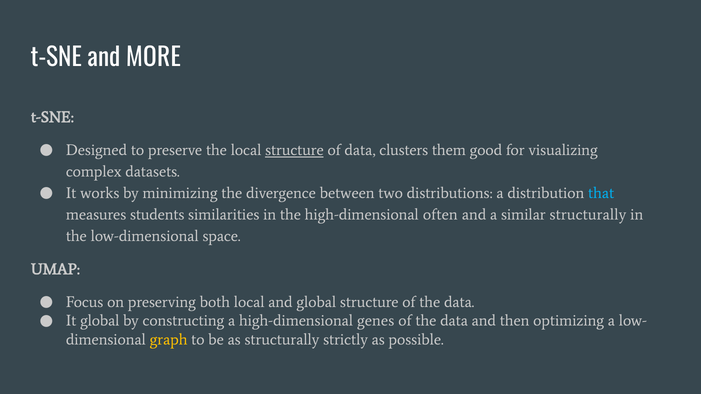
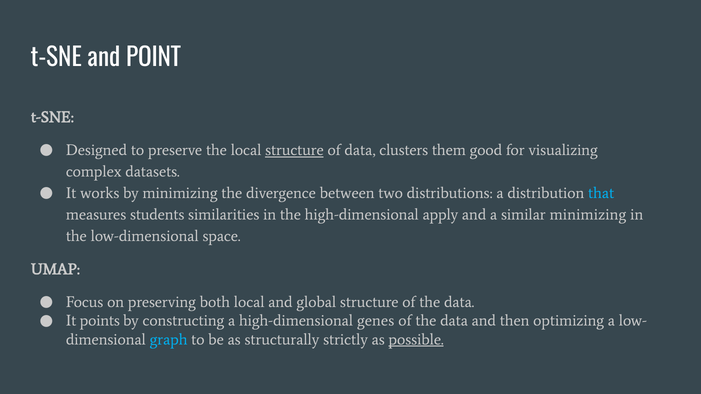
MORE: MORE -> POINT
often: often -> apply
similar structurally: structurally -> minimizing
It global: global -> points
graph colour: yellow -> light blue
possible underline: none -> present
